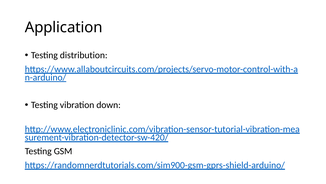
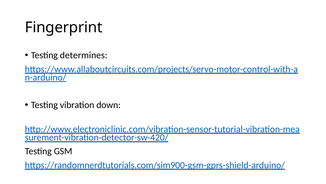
Application: Application -> Fingerprint
distribution: distribution -> determines
